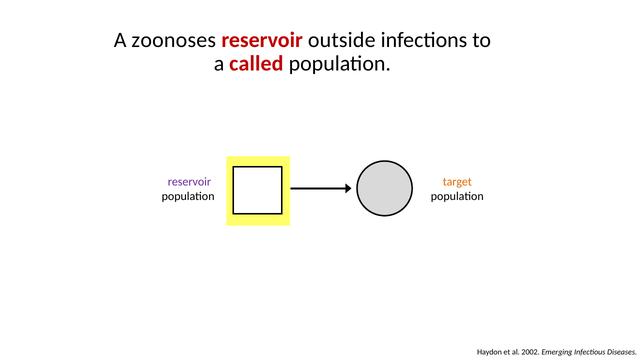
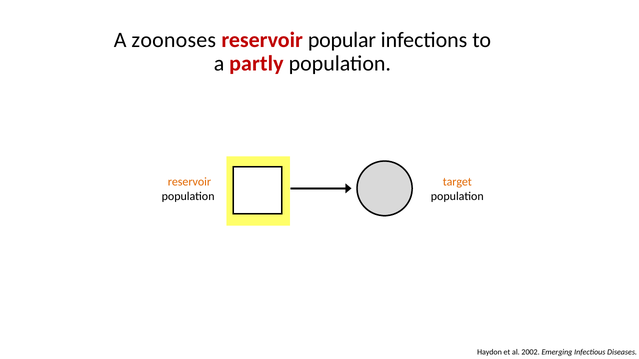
outside: outside -> popular
called: called -> partly
reservoir at (189, 182) colour: purple -> orange
